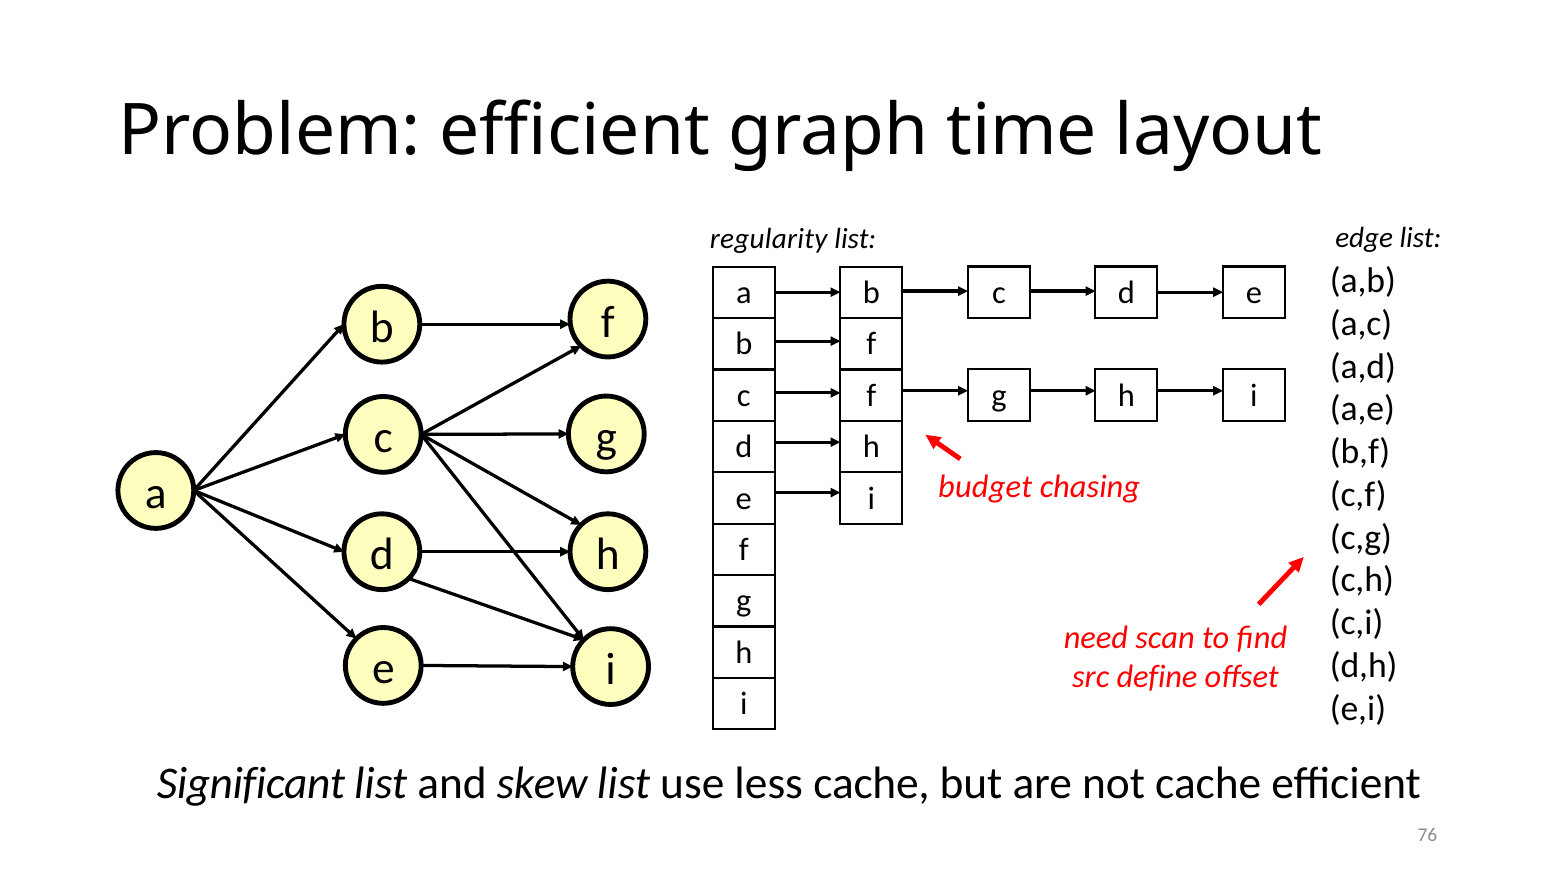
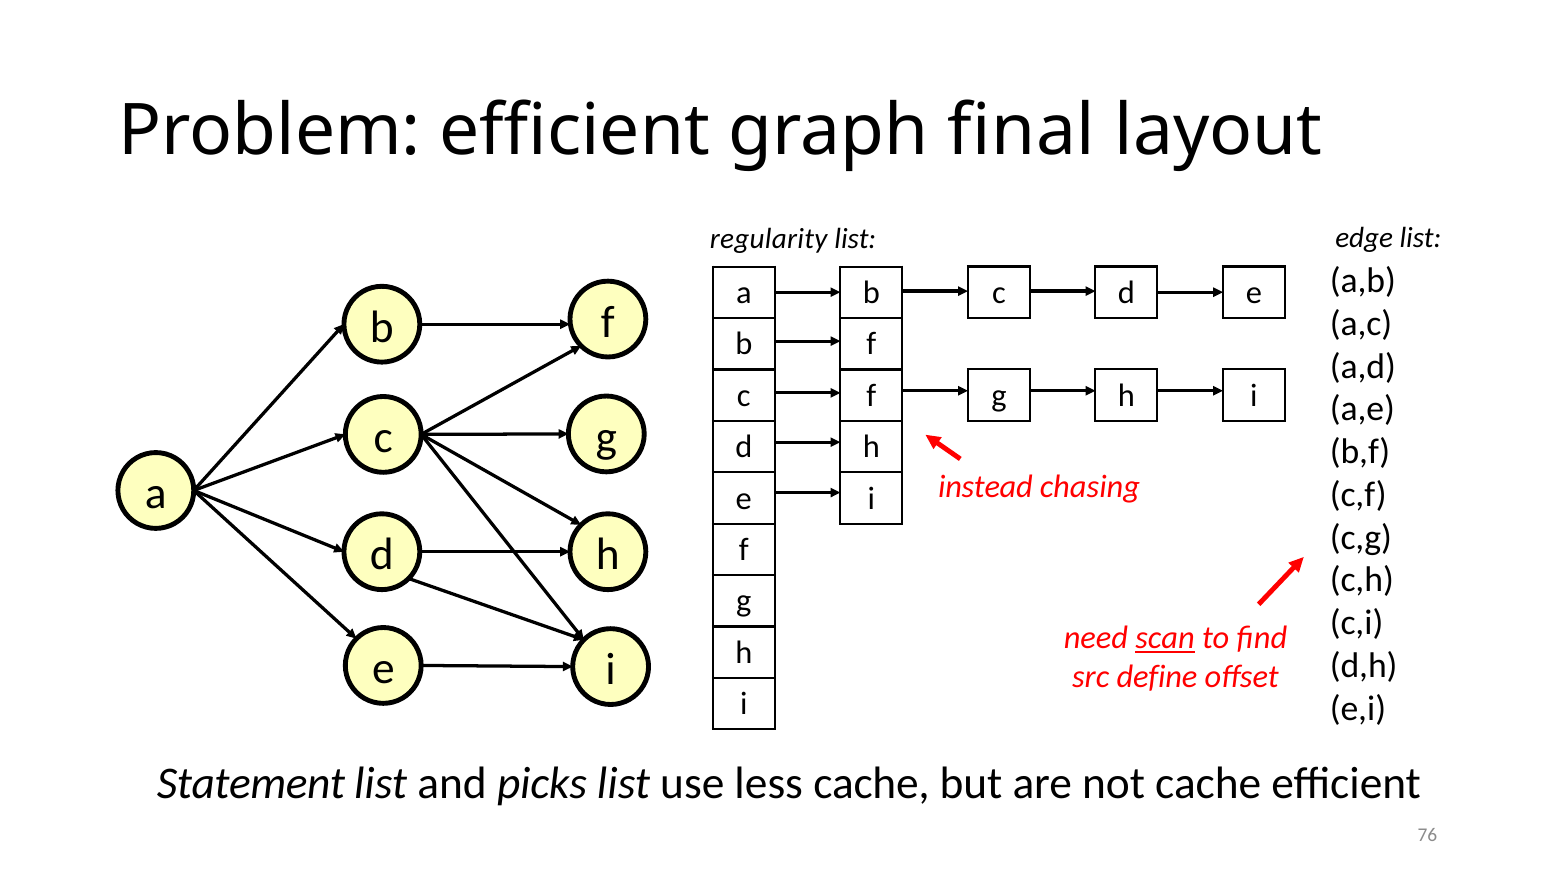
time: time -> final
budget: budget -> instead
scan underline: none -> present
Significant: Significant -> Statement
skew: skew -> picks
